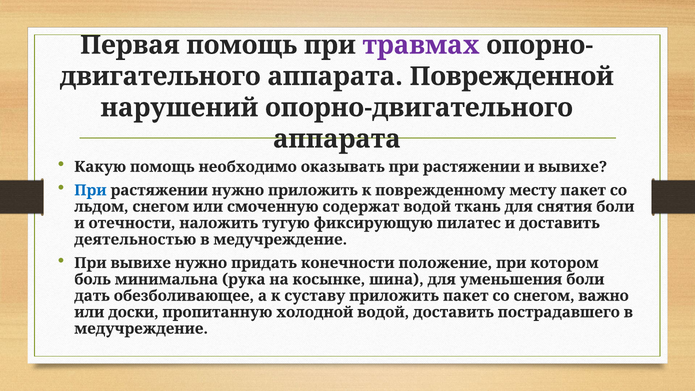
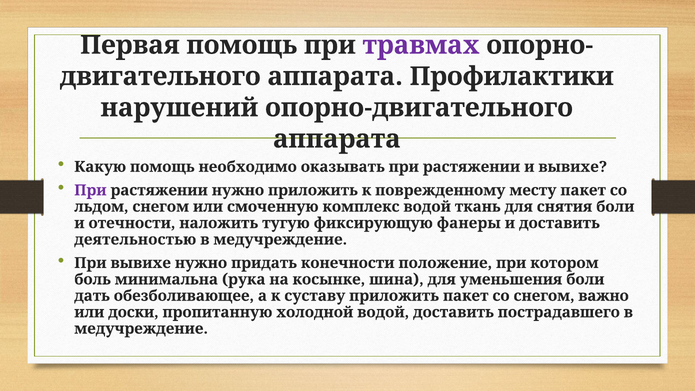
Поврежденной: Поврежденной -> Профилактики
При at (90, 190) colour: blue -> purple
содержат: содержат -> комплекс
пилатес: пилатес -> фанеры
